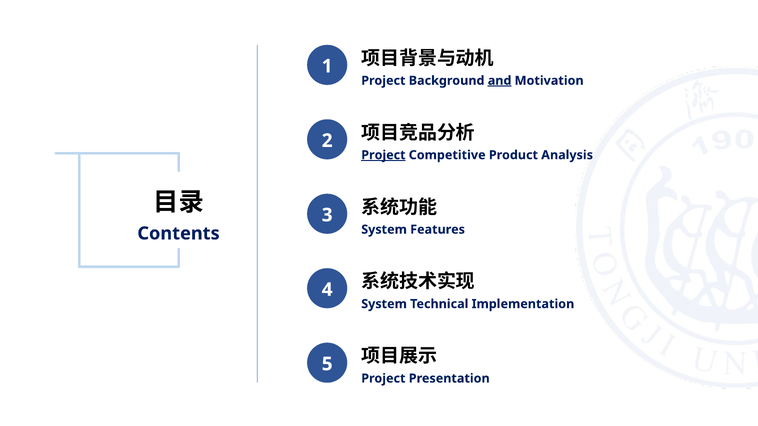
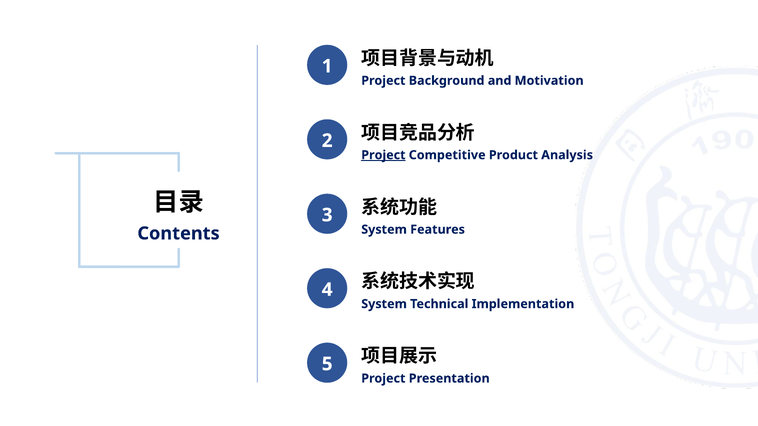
and underline: present -> none
